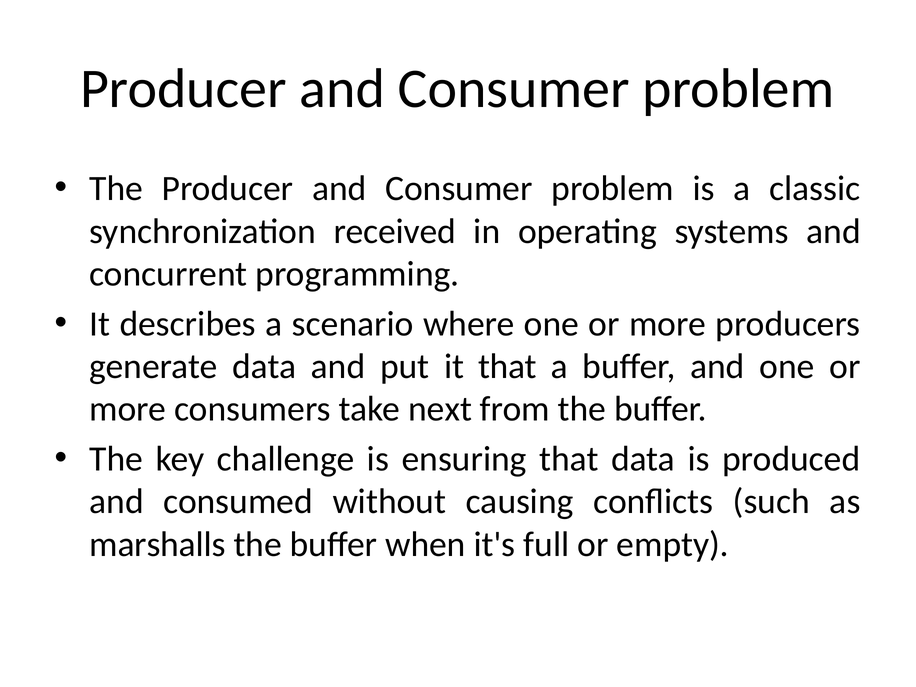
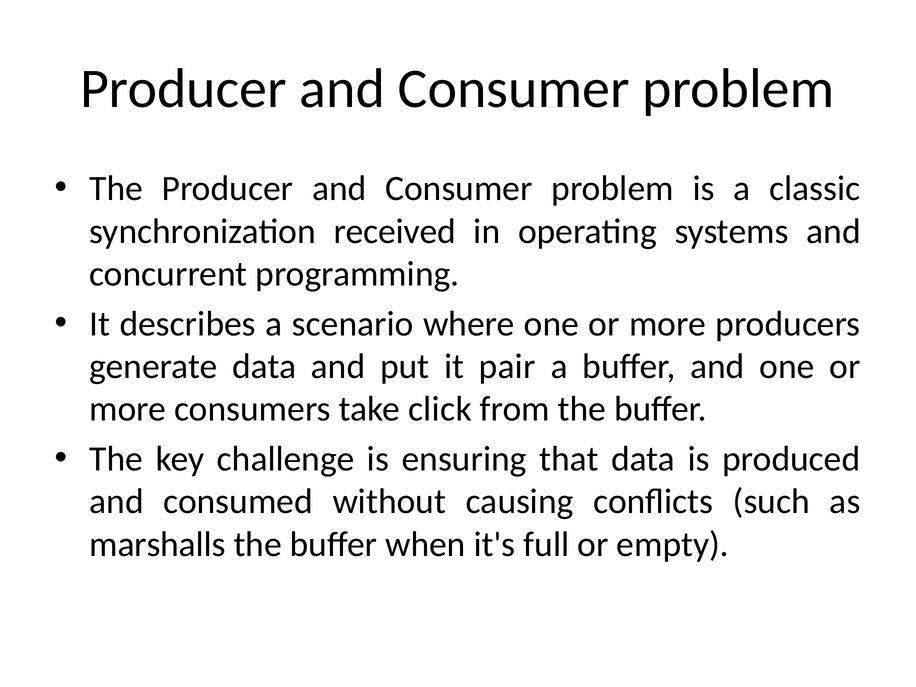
it that: that -> pair
next: next -> click
